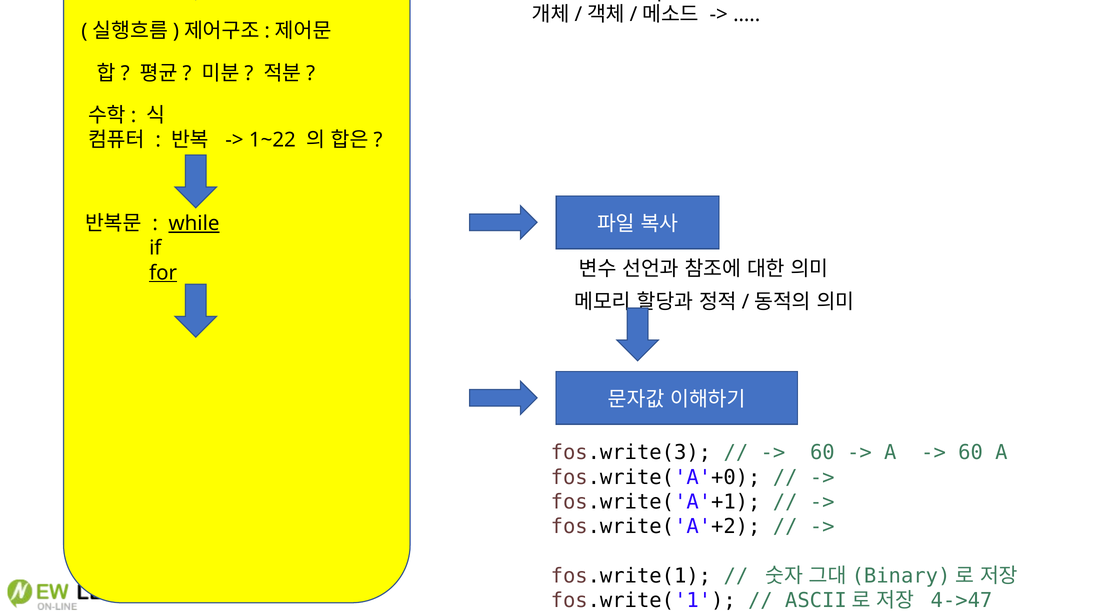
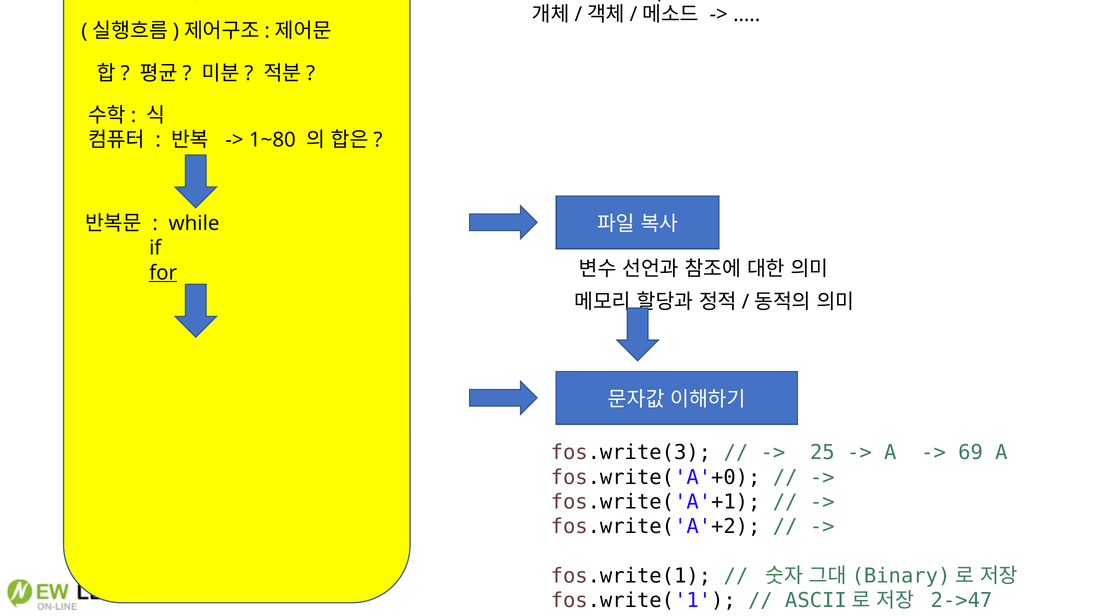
1~22: 1~22 -> 1~80
while underline: present -> none
60 at (822, 453): 60 -> 25
60 at (971, 453): 60 -> 69
4->47: 4->47 -> 2->47
